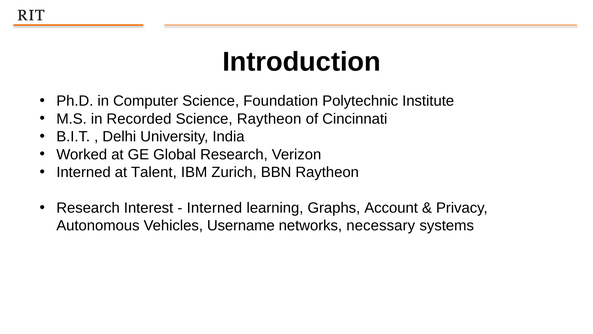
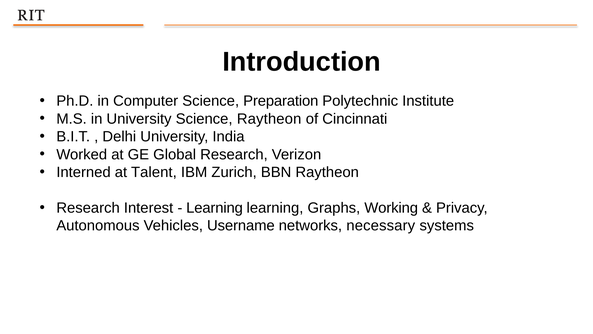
Foundation: Foundation -> Preparation
in Recorded: Recorded -> University
Interned at (214, 208): Interned -> Learning
Account: Account -> Working
